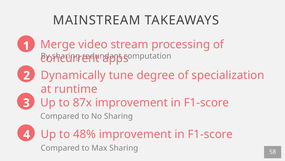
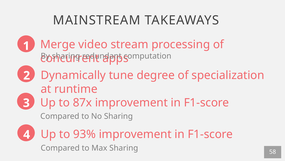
48%: 48% -> 93%
